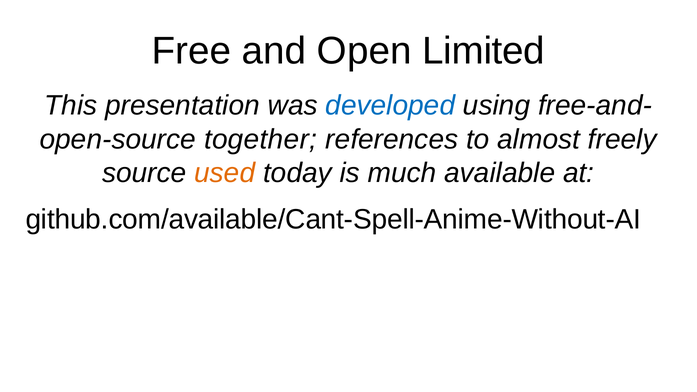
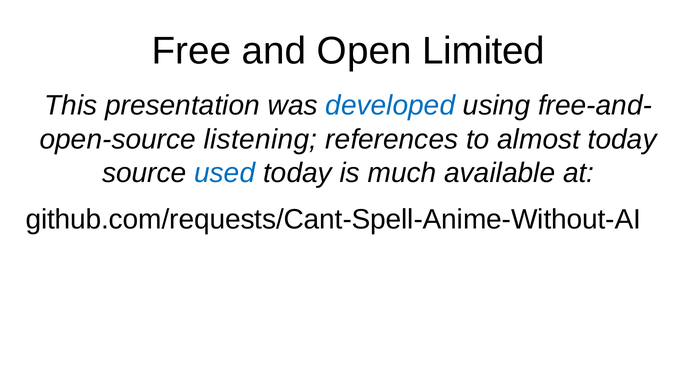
together: together -> listening
almost freely: freely -> today
used colour: orange -> blue
github.com/available/Cant-Spell-Anime-Without-AI: github.com/available/Cant-Spell-Anime-Without-AI -> github.com/requests/Cant-Spell-Anime-Without-AI
